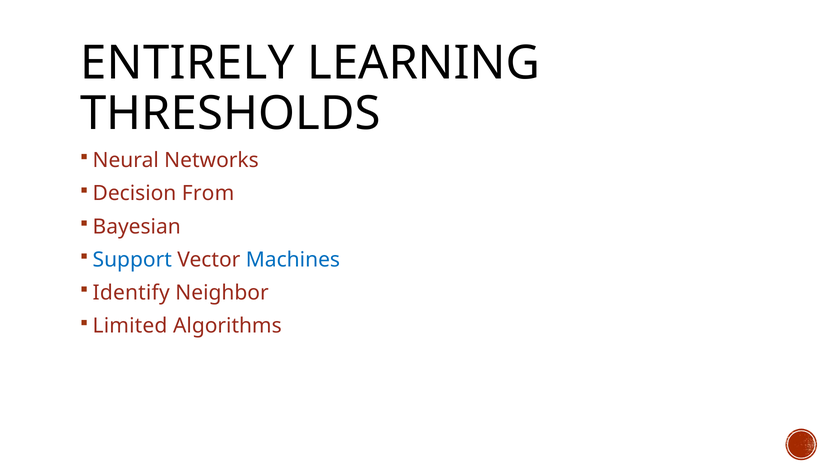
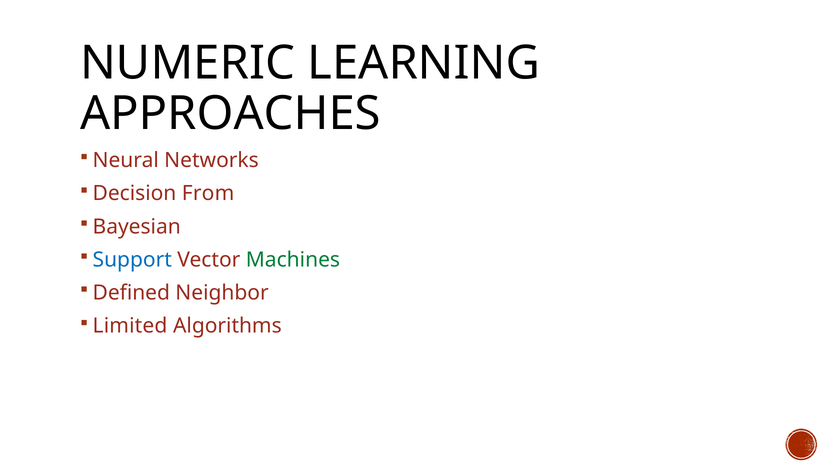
ENTIRELY: ENTIRELY -> NUMERIC
THRESHOLDS: THRESHOLDS -> APPROACHES
Machines colour: blue -> green
Identify: Identify -> Defined
